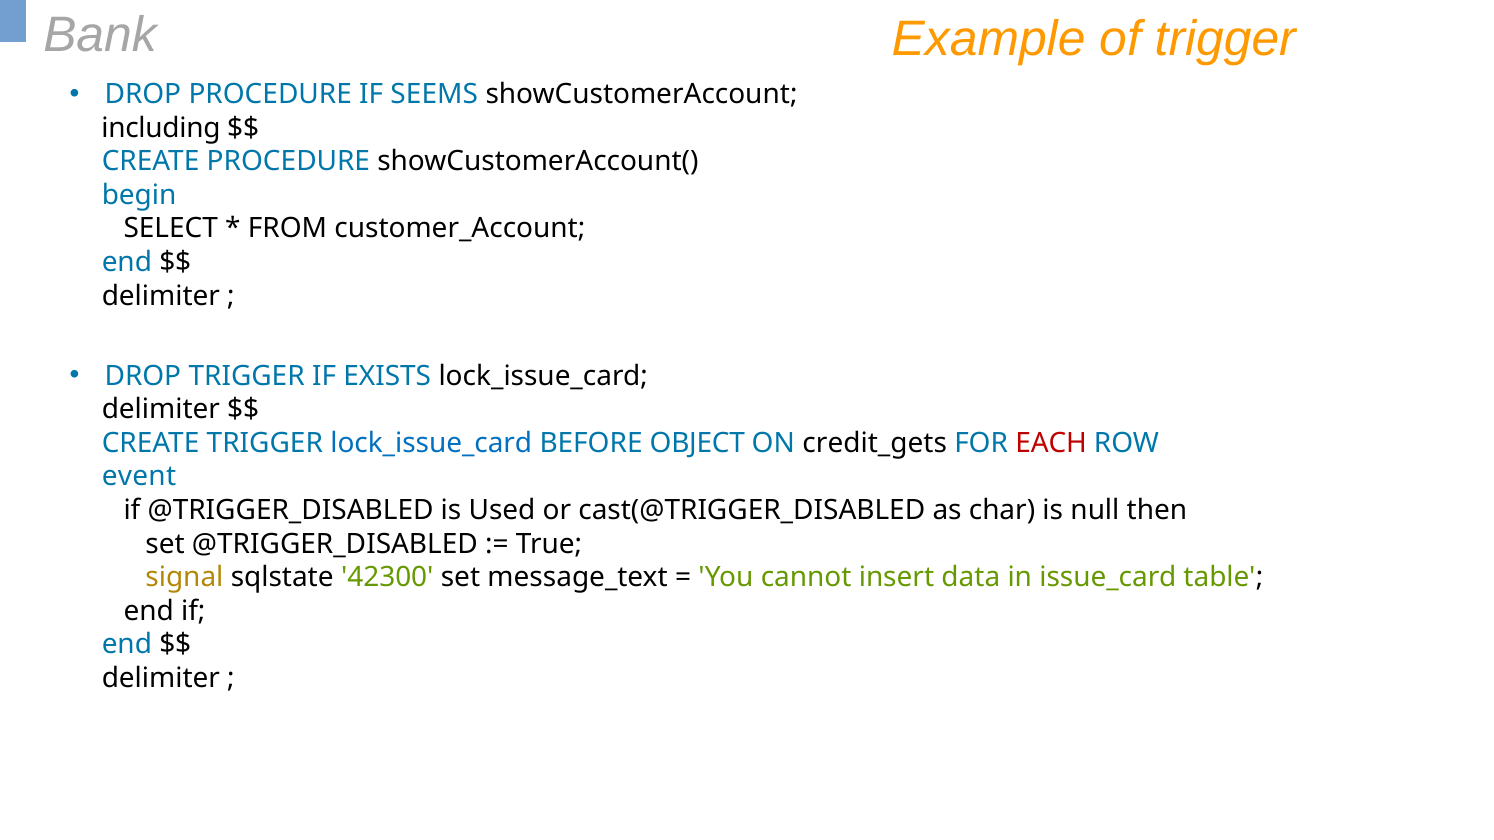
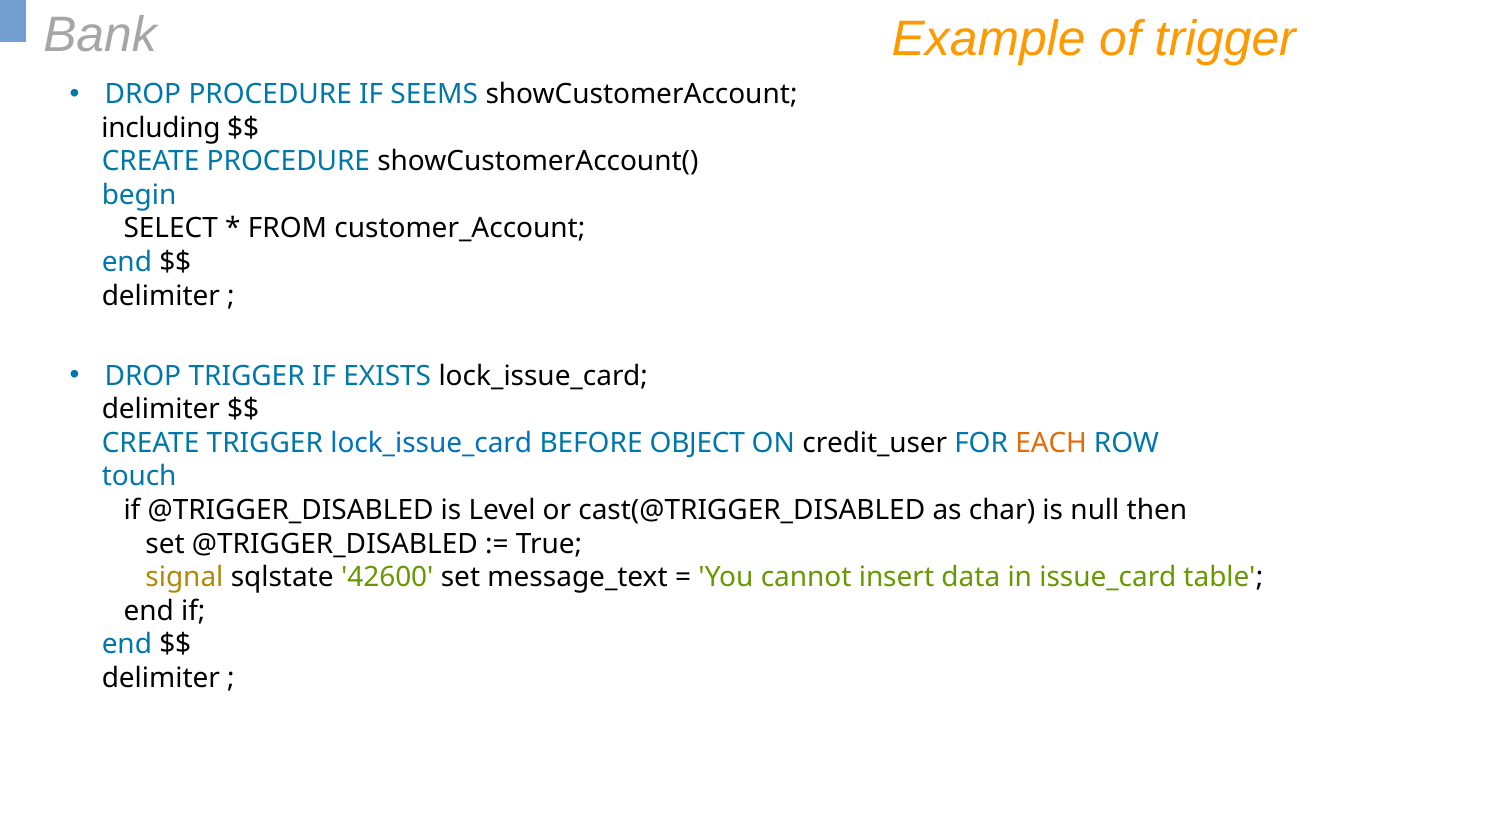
credit_gets: credit_gets -> credit_user
EACH colour: red -> orange
event: event -> touch
Used: Used -> Level
42300: 42300 -> 42600
